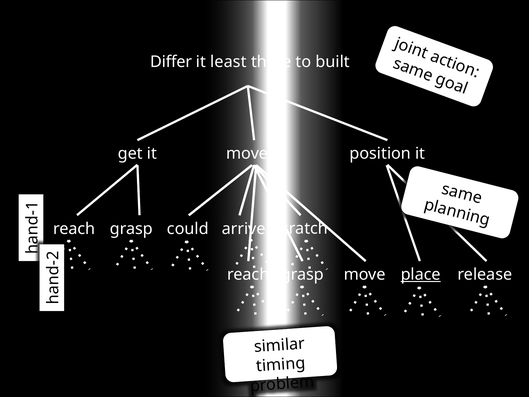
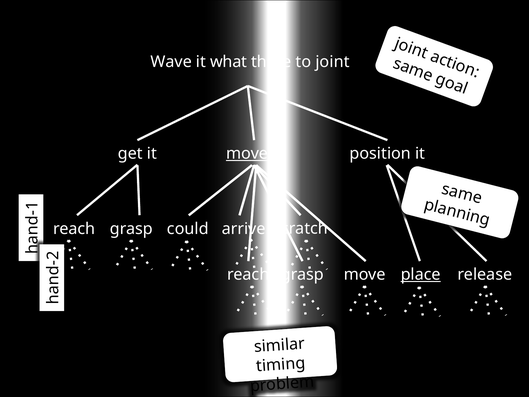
Differ: Differ -> Wave
least: least -> what
built: built -> joint
move at (247, 153) underline: none -> present
